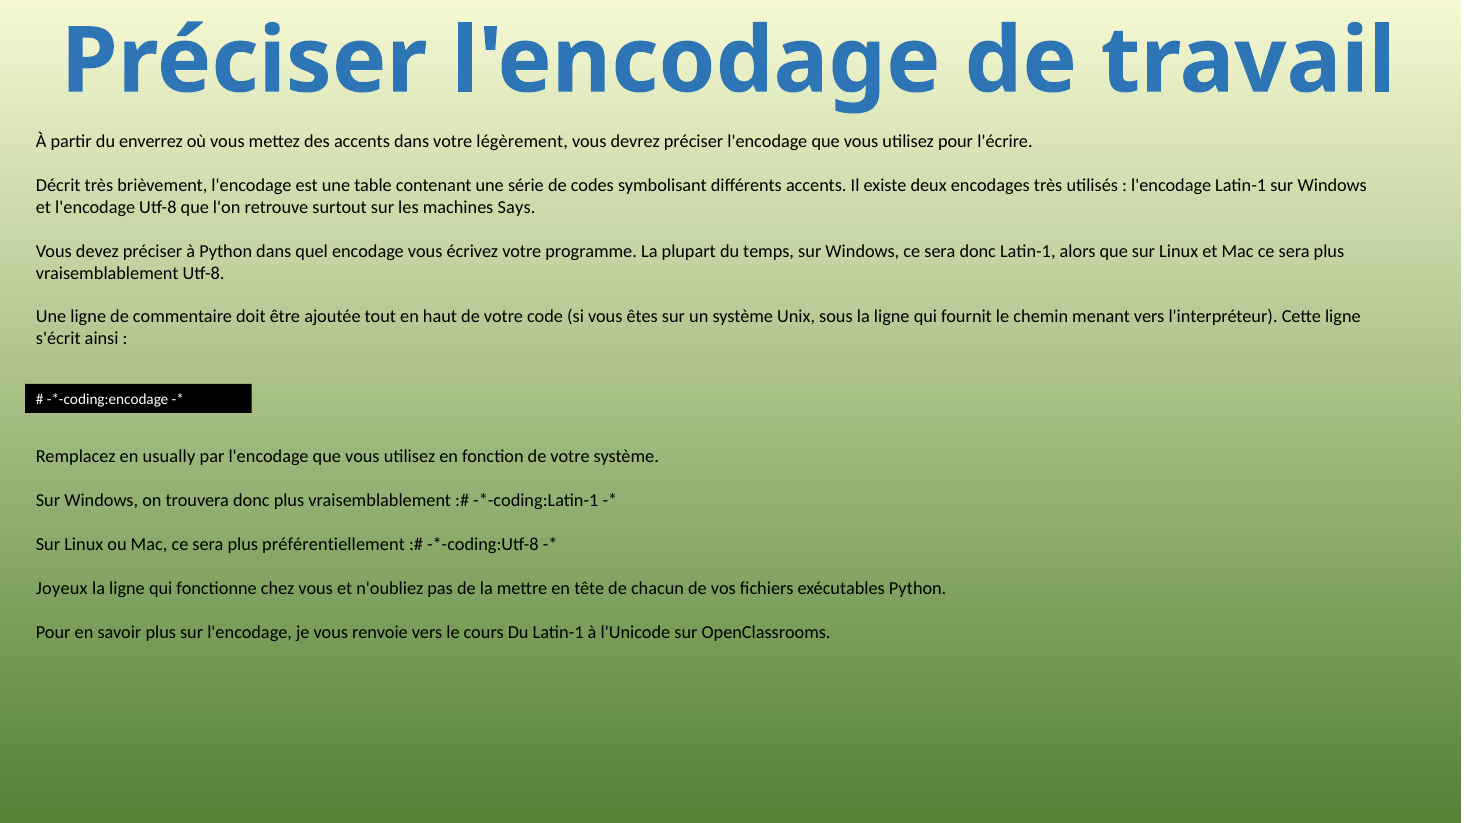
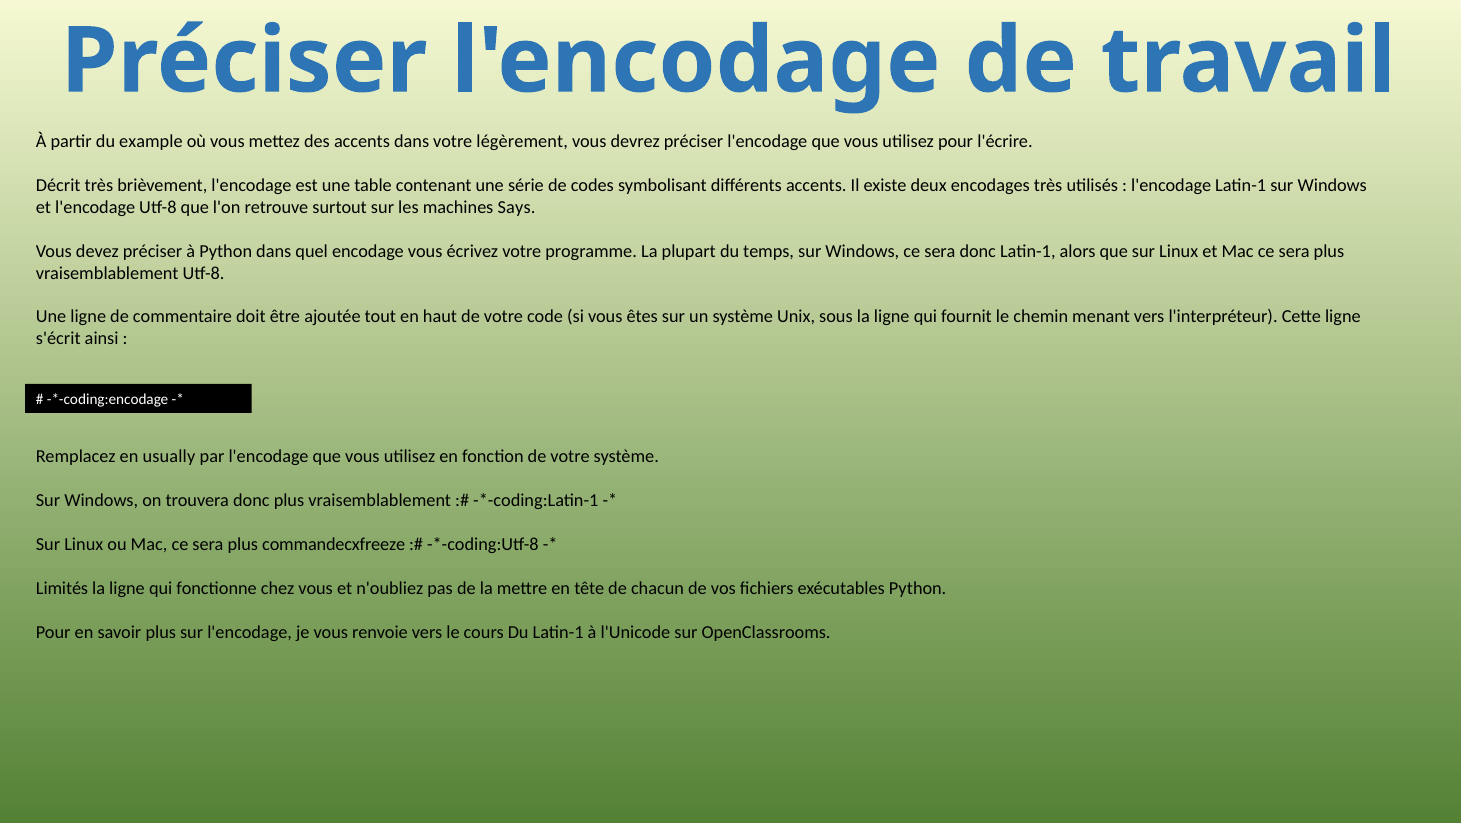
enverrez: enverrez -> example
préférentiellement: préférentiellement -> commandecxfreeze
Joyeux: Joyeux -> Limités
